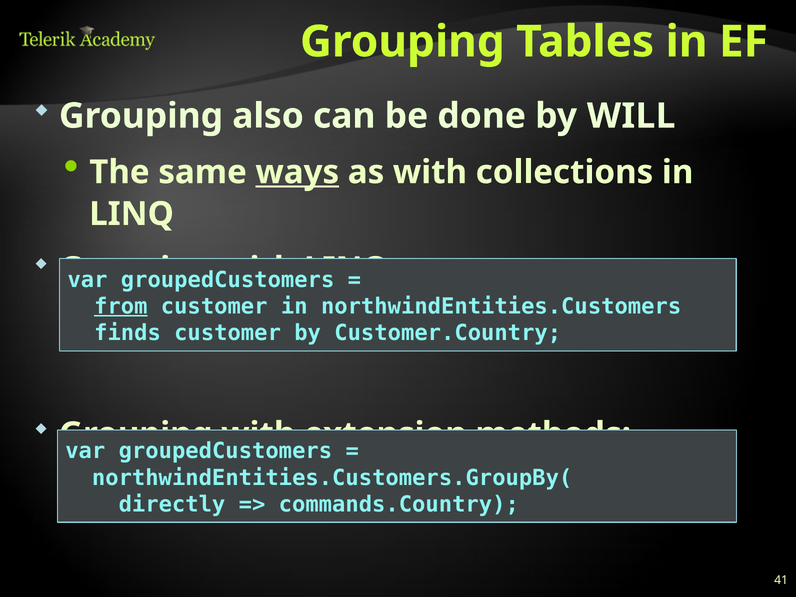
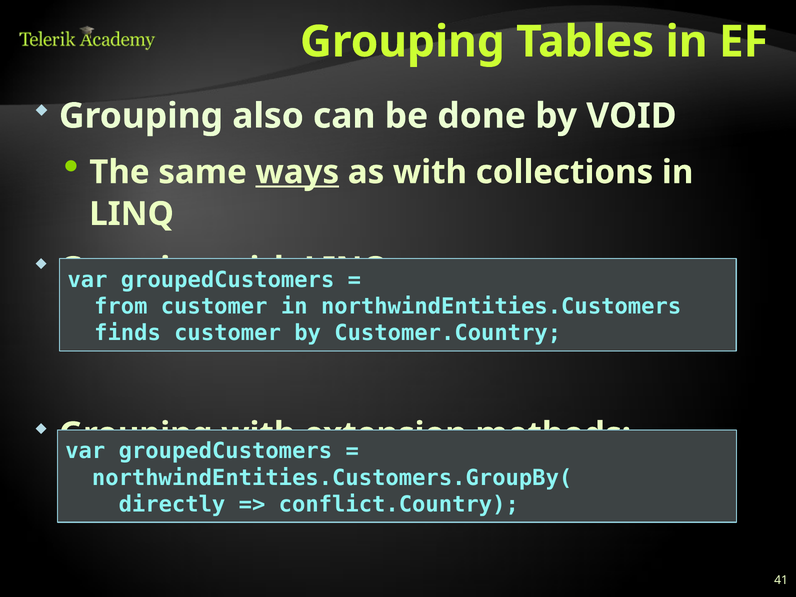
WILL: WILL -> VOID
from underline: present -> none
commands.Country: commands.Country -> conflict.Country
